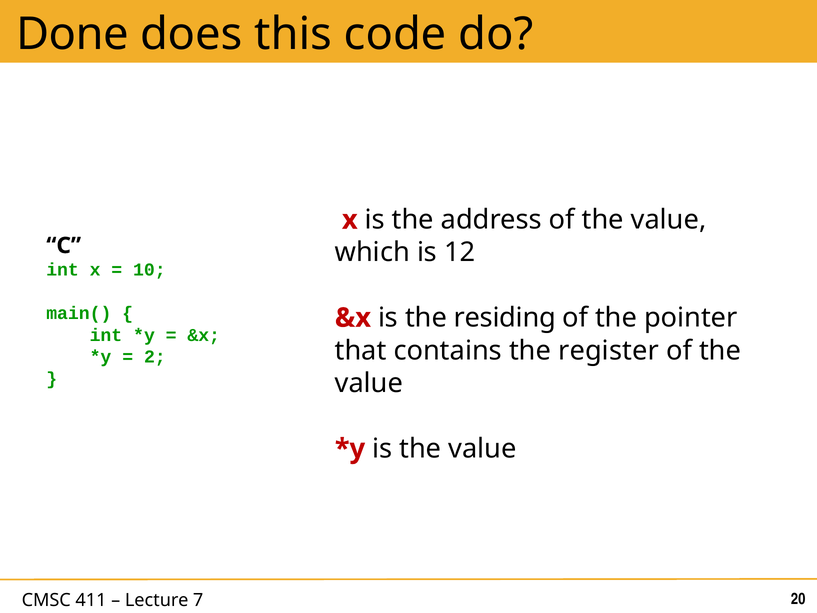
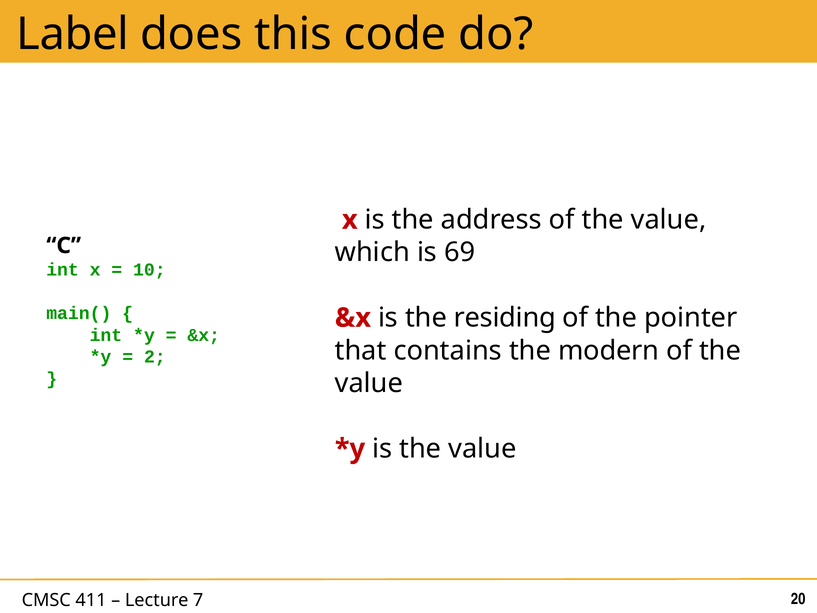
Done: Done -> Label
12: 12 -> 69
register: register -> modern
